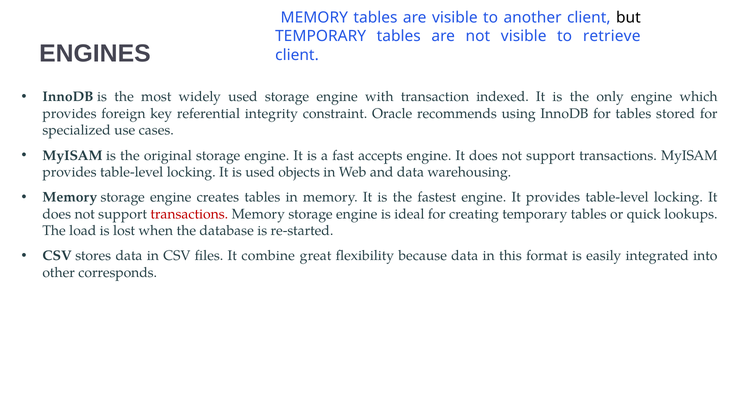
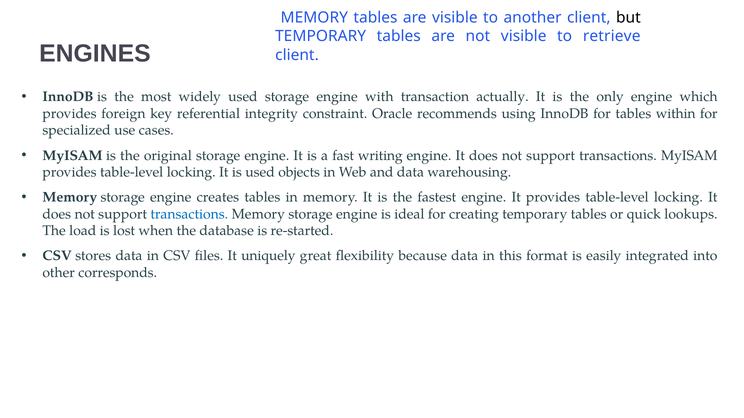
indexed: indexed -> actually
stored: stored -> within
accepts: accepts -> writing
transactions at (189, 214) colour: red -> blue
combine: combine -> uniquely
